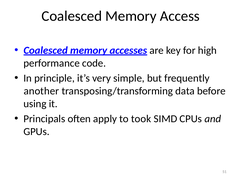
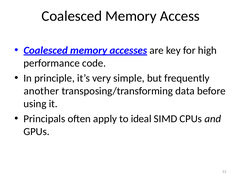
took: took -> ideal
